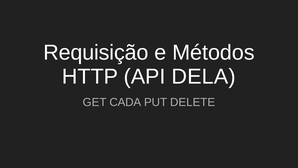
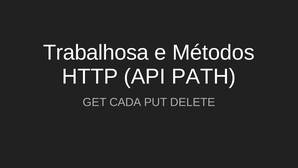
Requisição: Requisição -> Trabalhosa
DELA: DELA -> PATH
